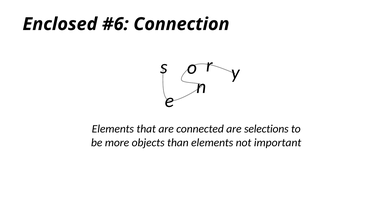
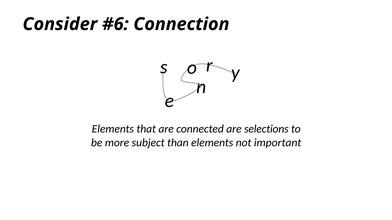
Enclosed: Enclosed -> Consider
objects: objects -> subject
